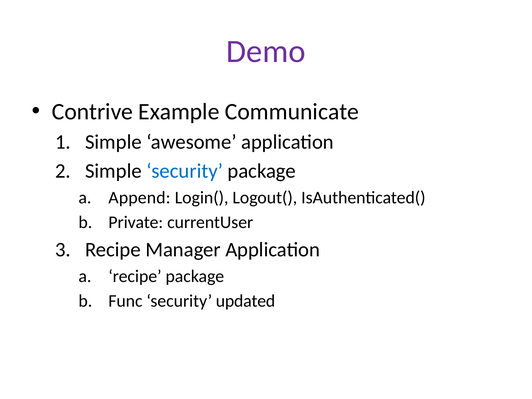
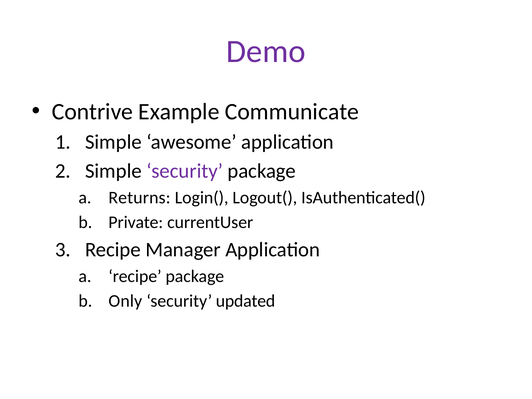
security at (185, 171) colour: blue -> purple
Append: Append -> Returns
Func: Func -> Only
